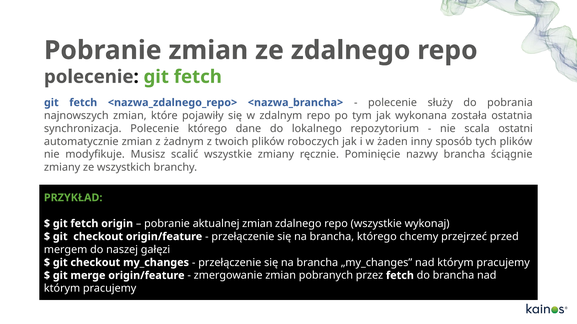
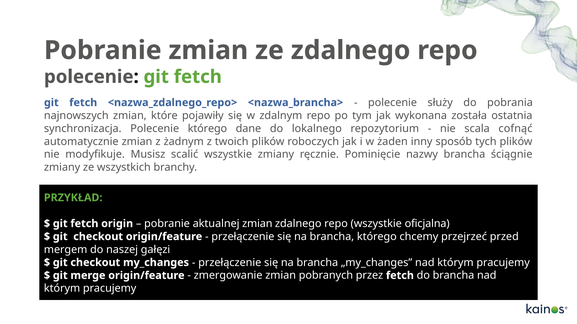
ostatni: ostatni -> cofnąć
wykonaj: wykonaj -> oficjalna
